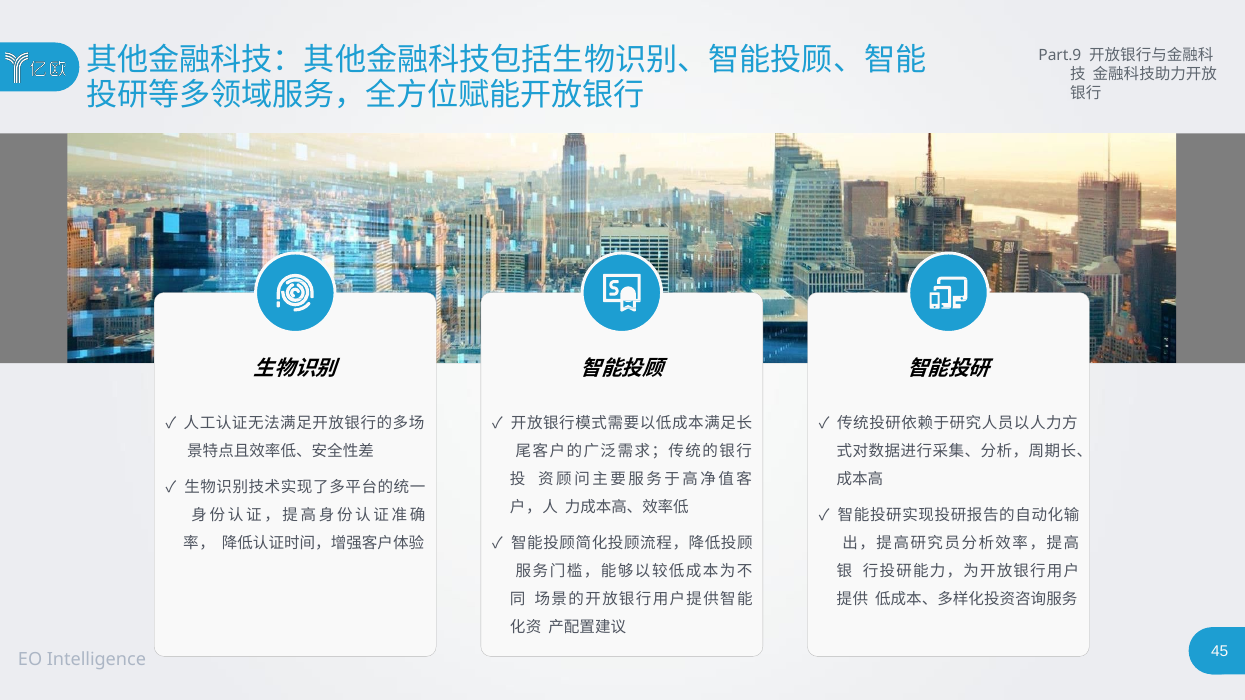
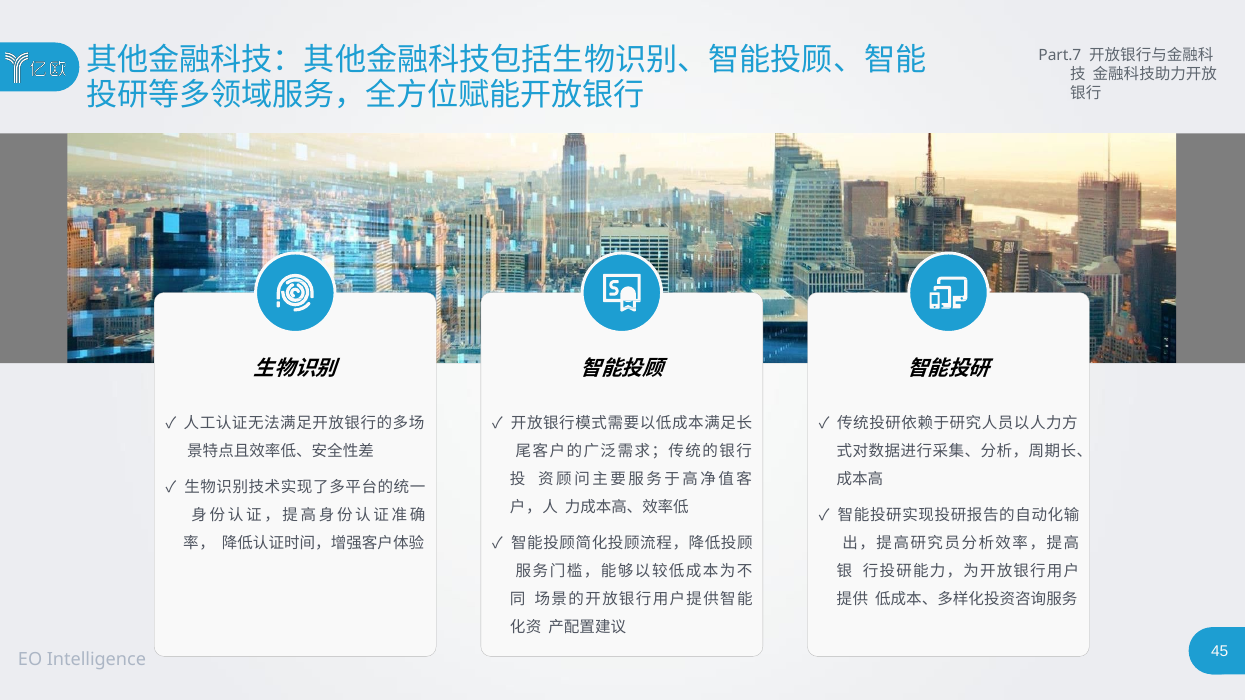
Part.9: Part.9 -> Part.7
